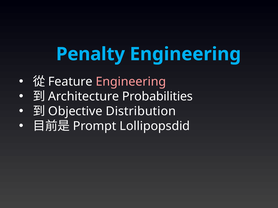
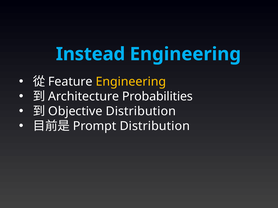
Penalty: Penalty -> Instead
Engineering at (131, 82) colour: pink -> yellow
Prompt Lollipopsdid: Lollipopsdid -> Distribution
